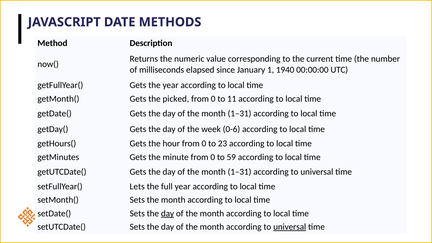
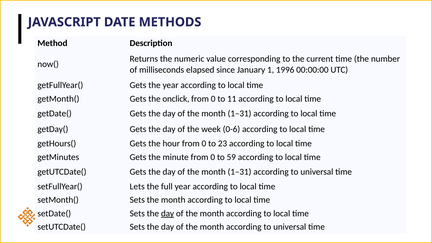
1940: 1940 -> 1996
picked: picked -> onclick
universal at (290, 227) underline: present -> none
